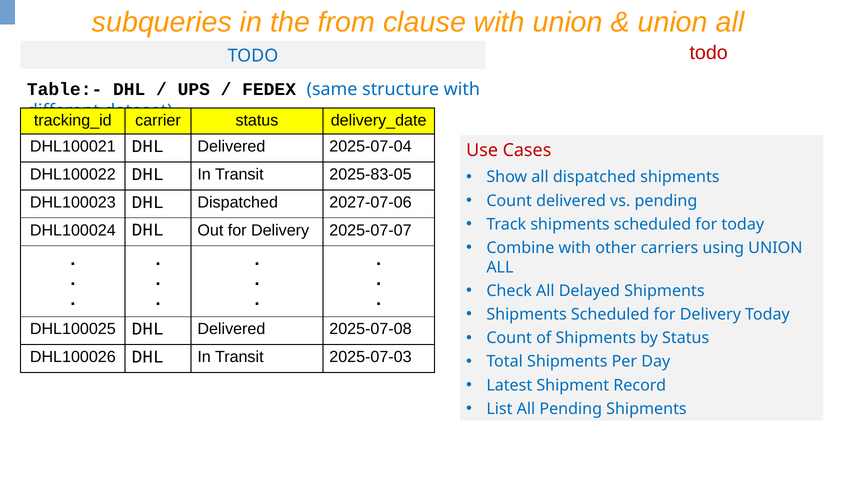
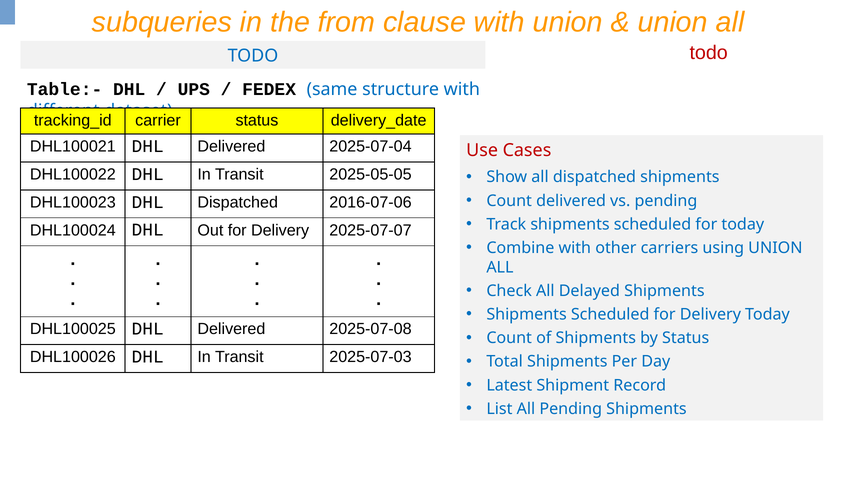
2025-83-05: 2025-83-05 -> 2025-05-05
2027-07-06: 2027-07-06 -> 2016-07-06
